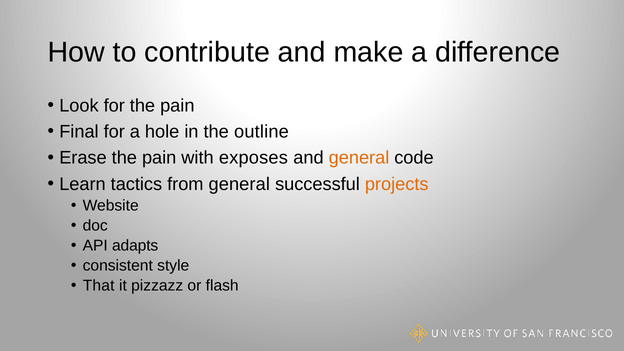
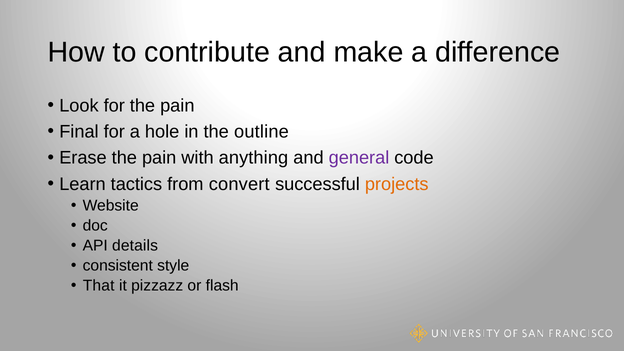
exposes: exposes -> anything
general at (359, 158) colour: orange -> purple
from general: general -> convert
adapts: adapts -> details
